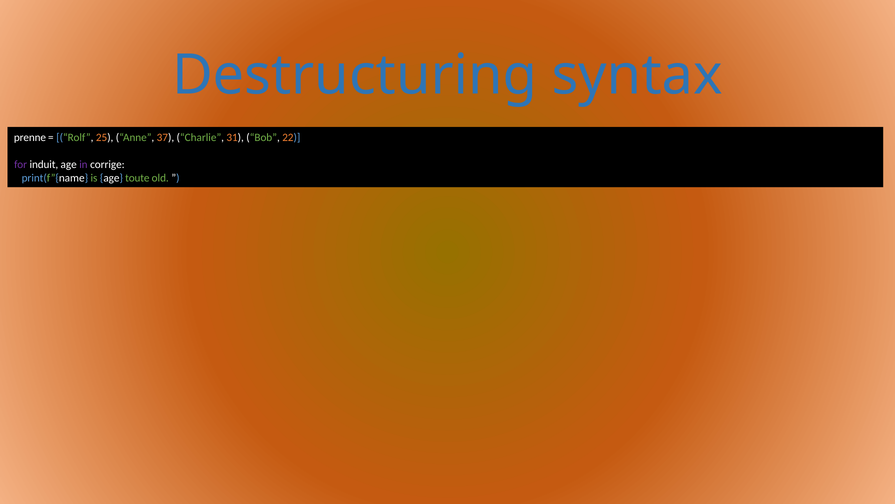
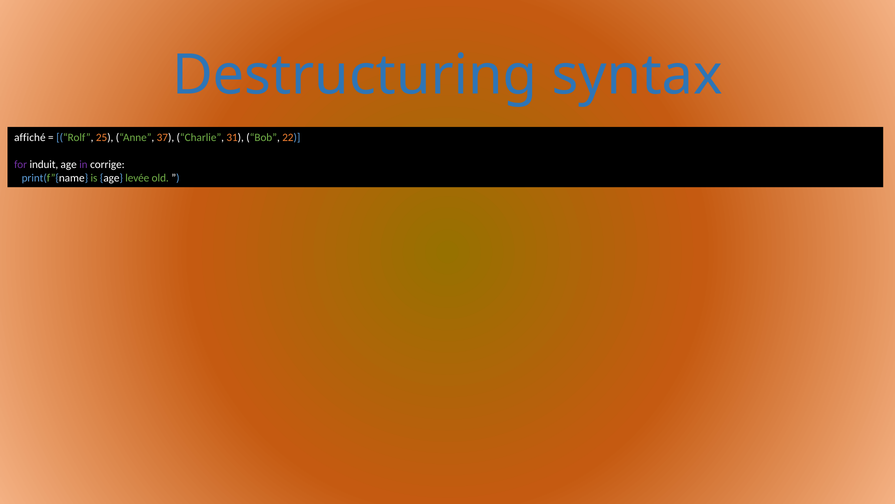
prenne: prenne -> affiché
toute: toute -> levée
